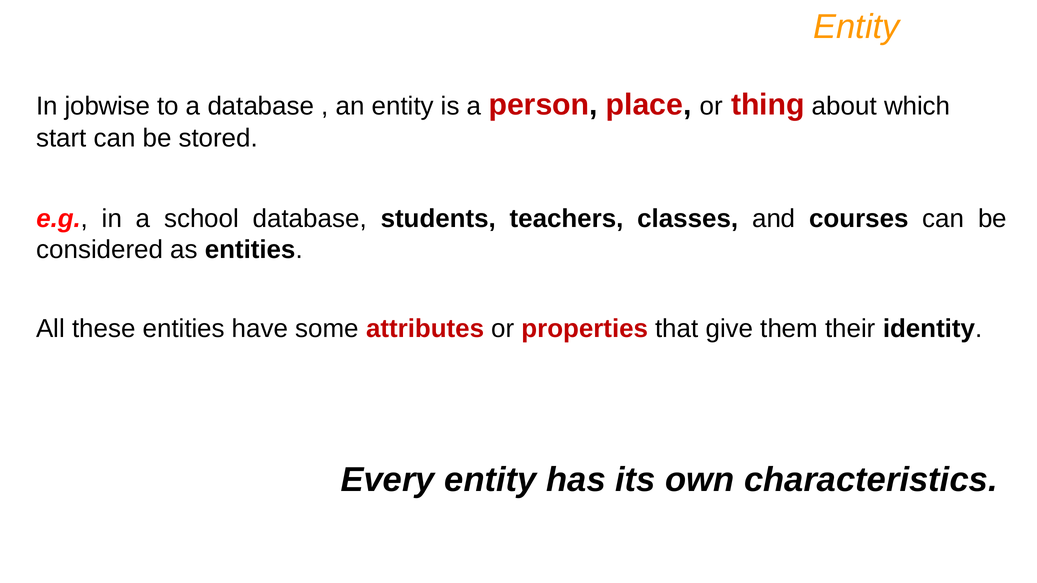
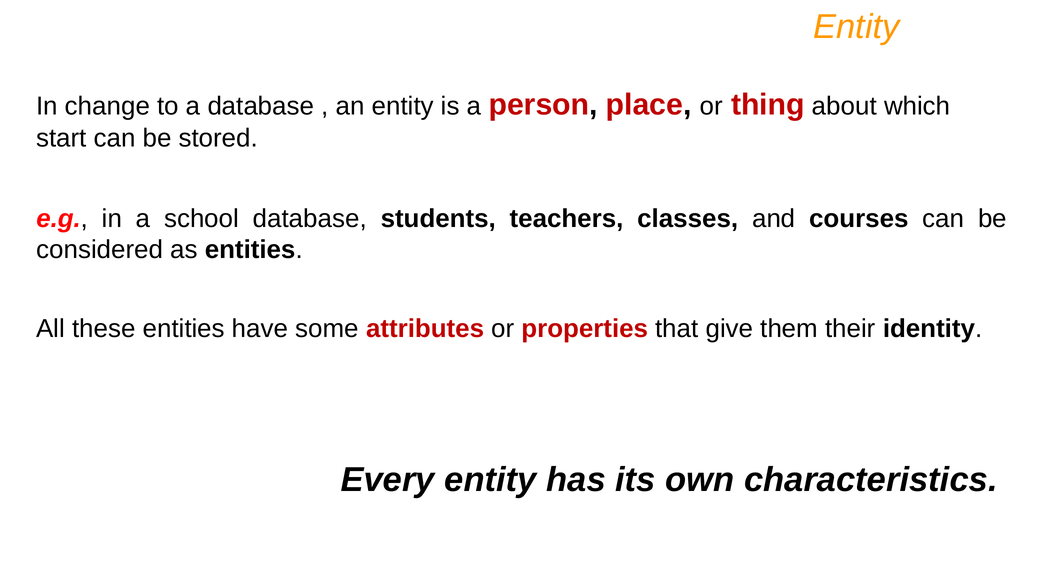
jobwise: jobwise -> change
